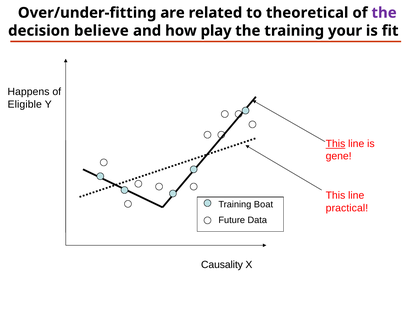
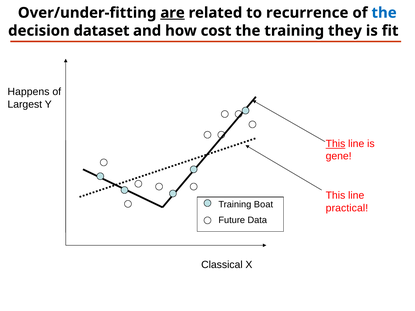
are underline: none -> present
theoretical: theoretical -> recurrence
the at (384, 13) colour: purple -> blue
believe: believe -> dataset
play: play -> cost
your: your -> they
Eligible: Eligible -> Largest
Causality: Causality -> Classical
